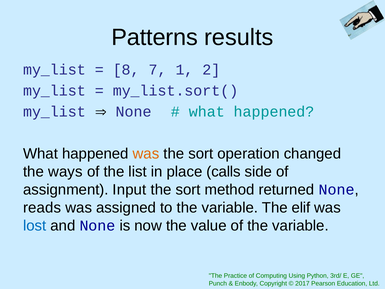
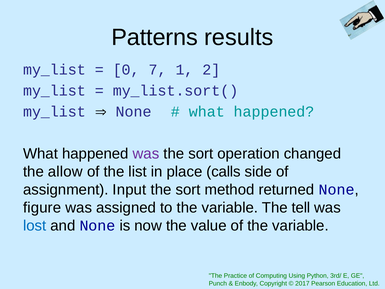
8: 8 -> 0
was at (146, 154) colour: orange -> purple
ways: ways -> allow
reads: reads -> figure
elif: elif -> tell
